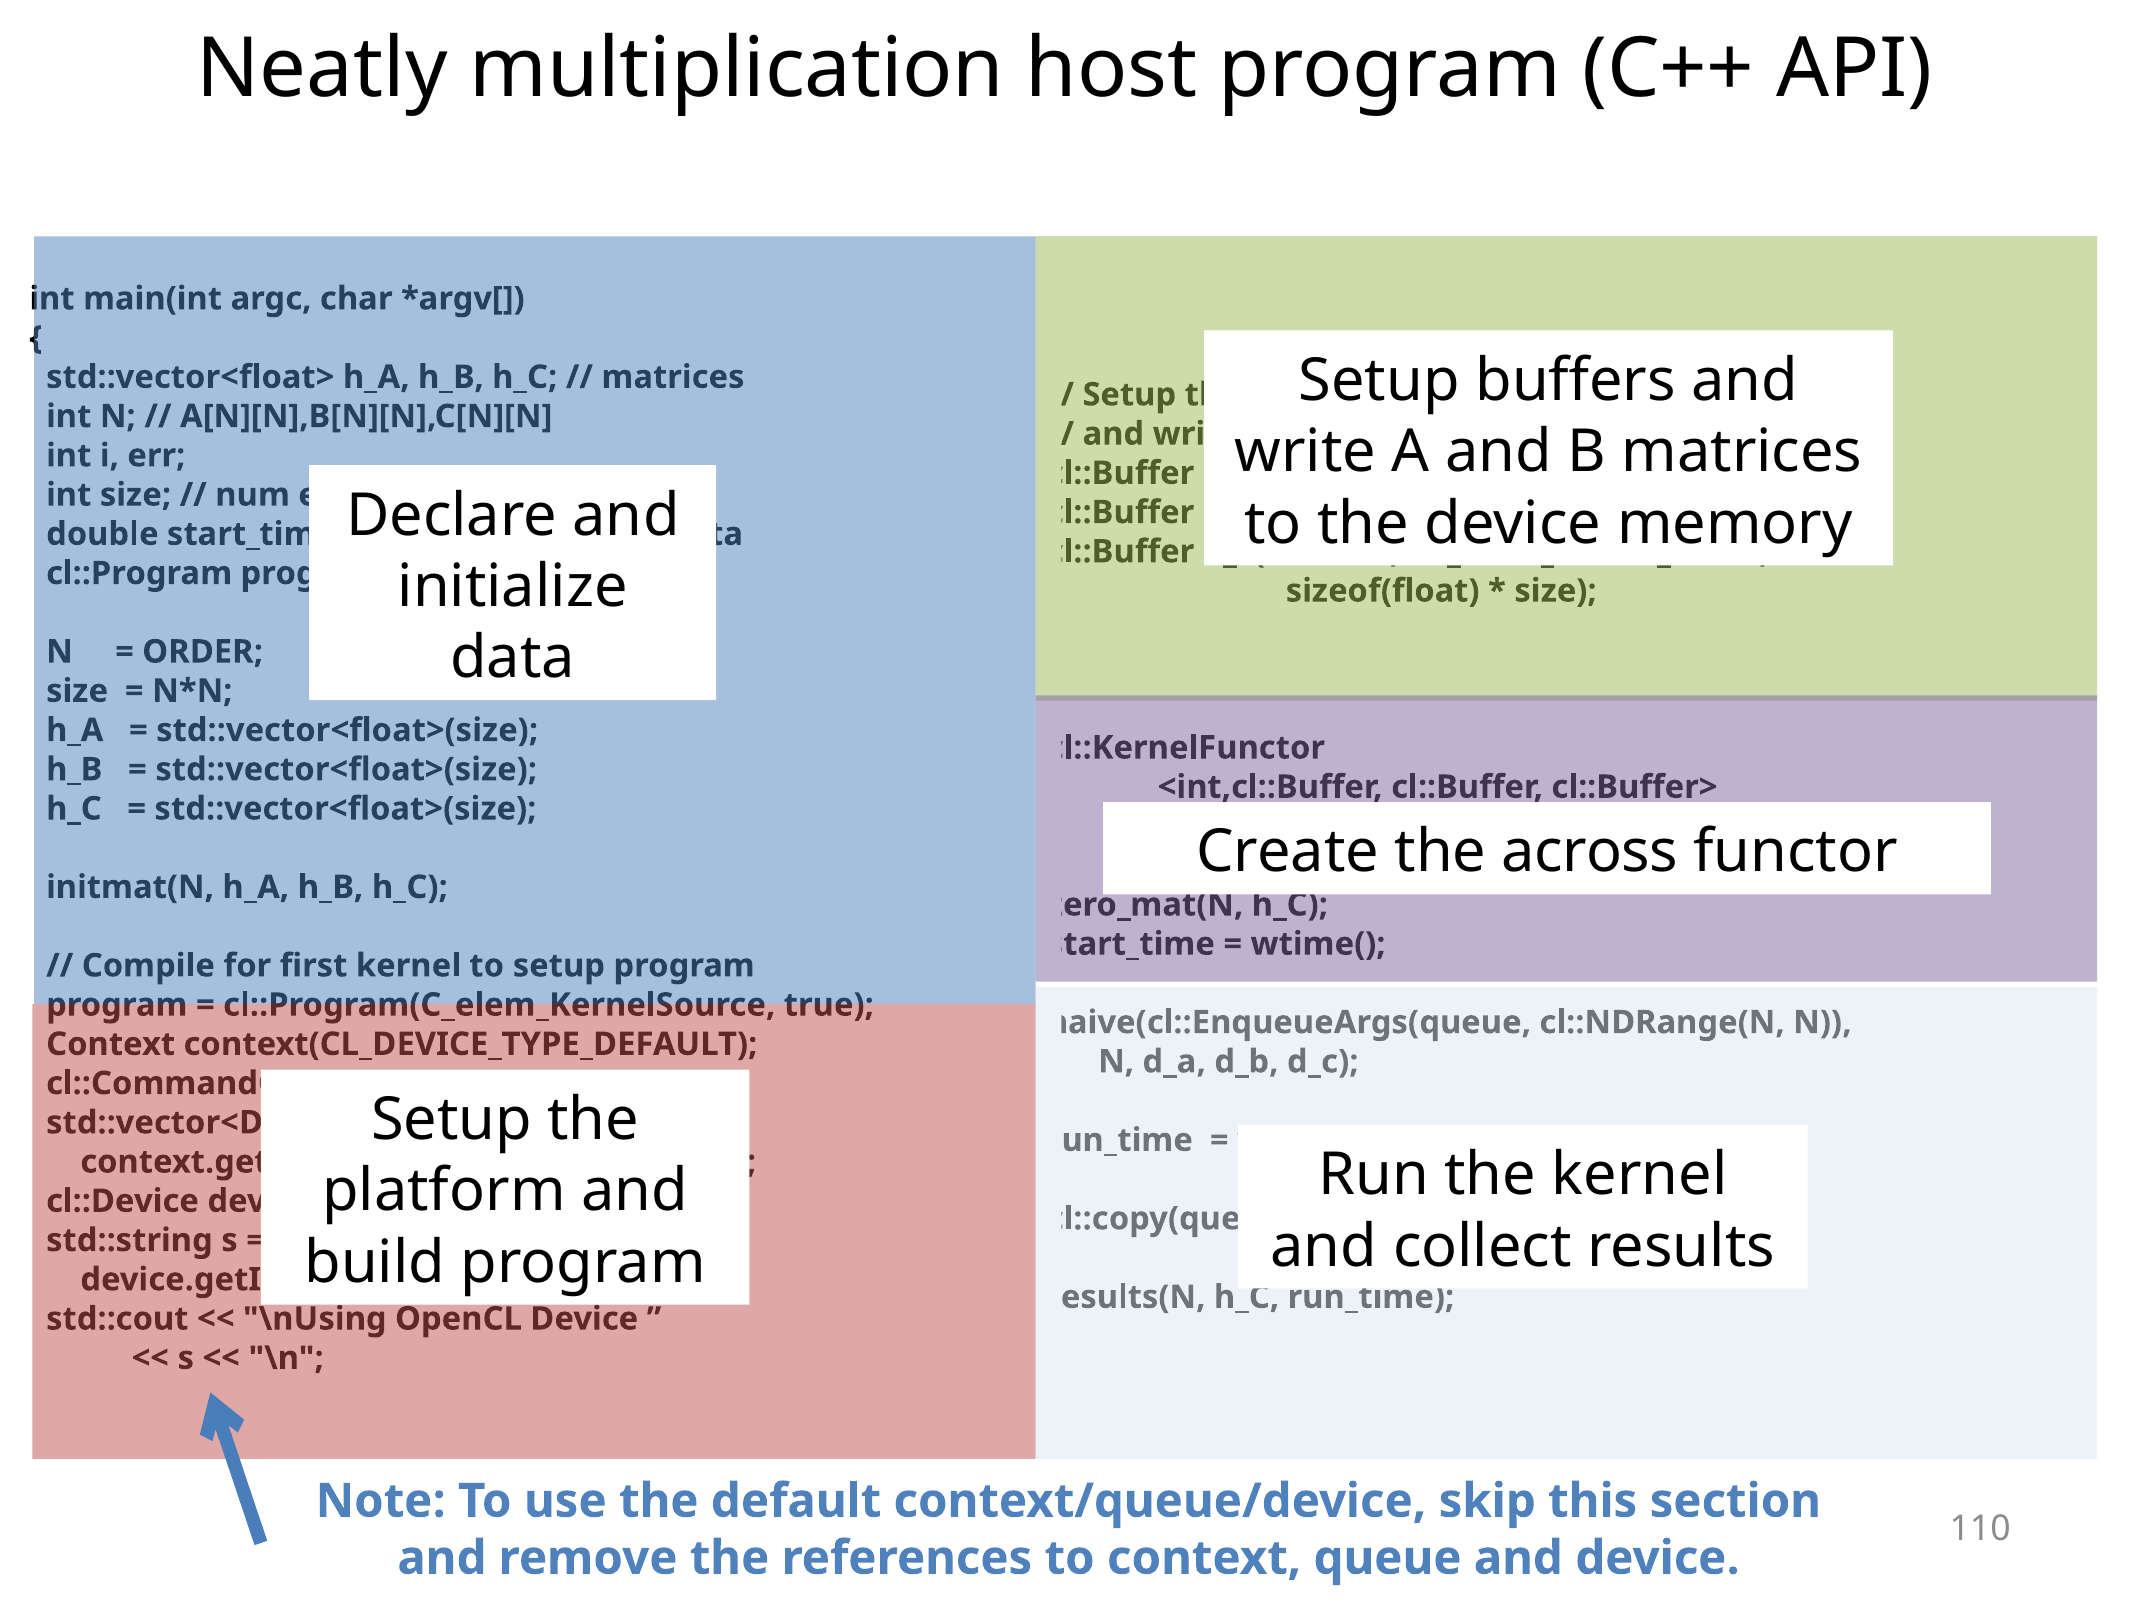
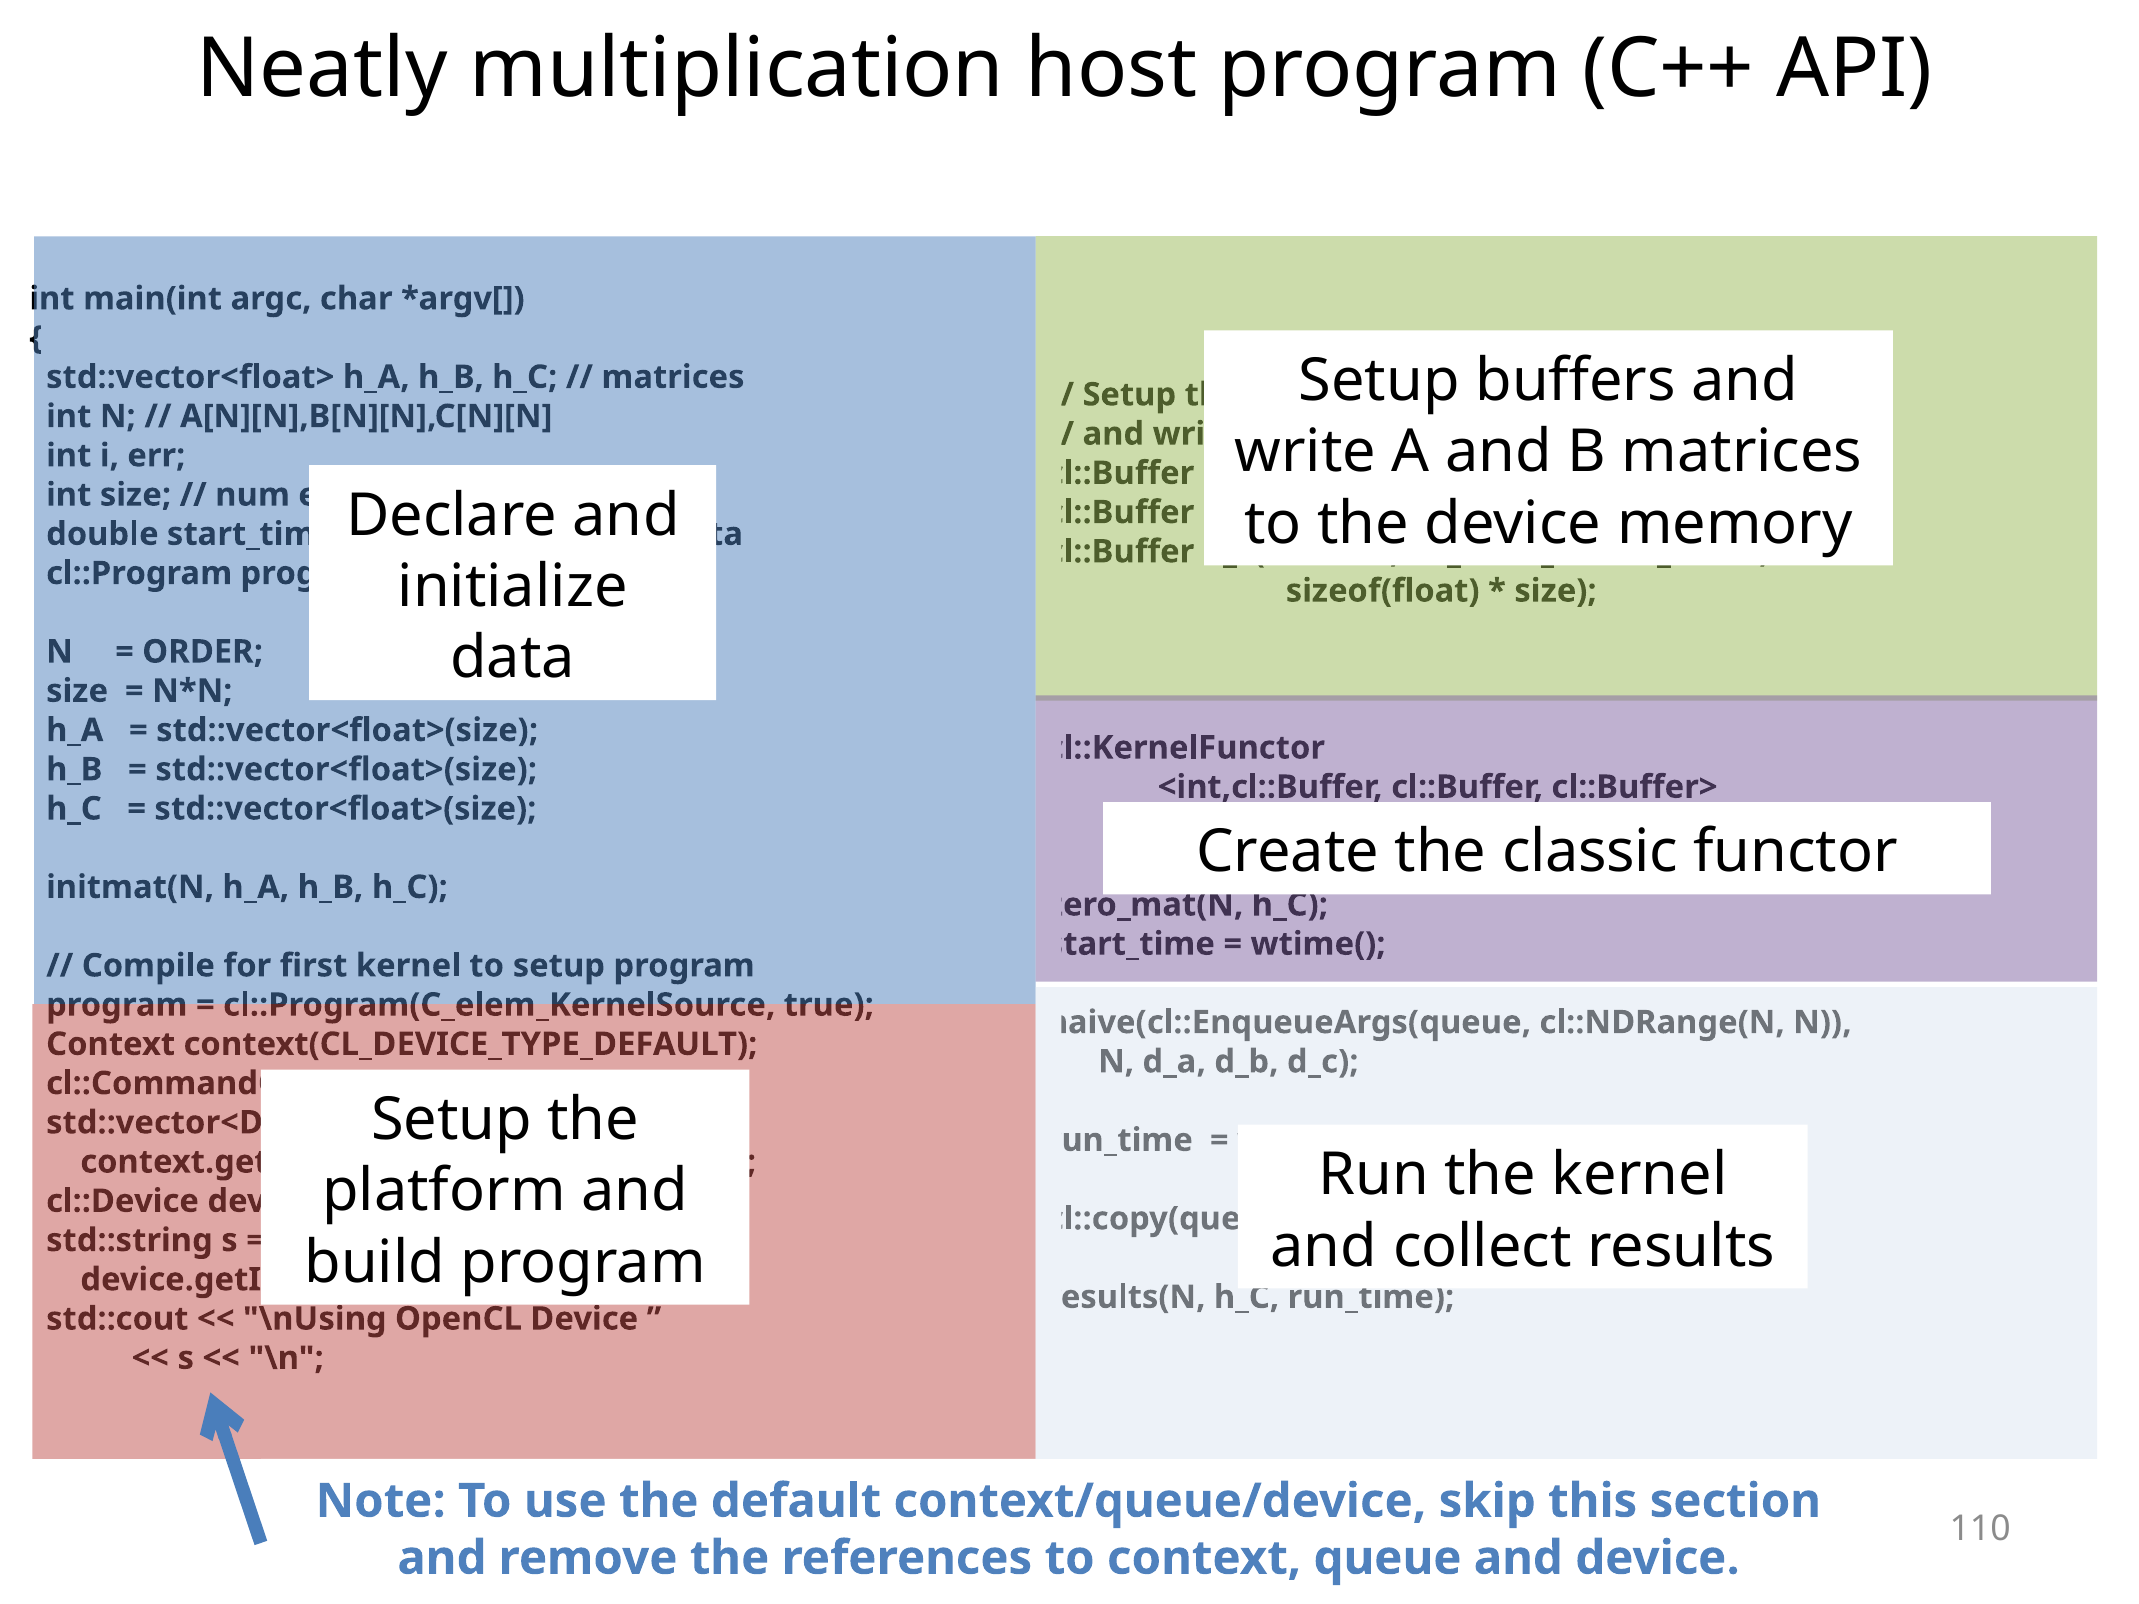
across: across -> classic
